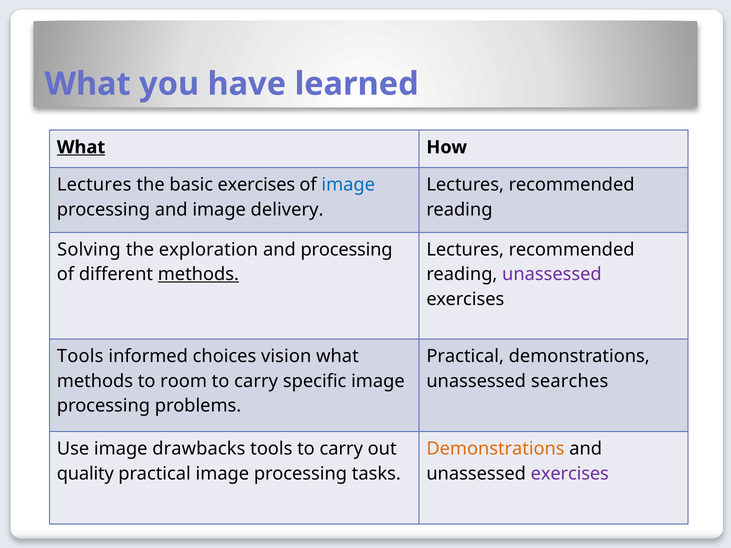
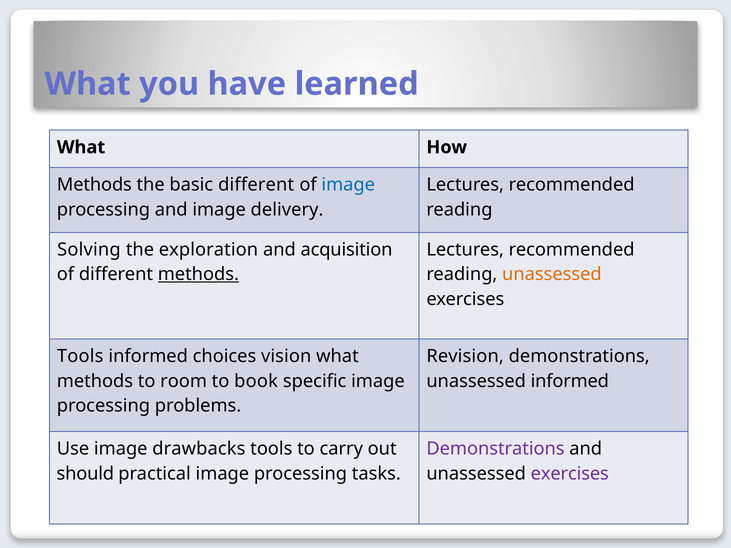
What at (81, 147) underline: present -> none
Lectures at (94, 185): Lectures -> Methods
basic exercises: exercises -> different
and processing: processing -> acquisition
unassessed at (552, 274) colour: purple -> orange
Practical at (465, 356): Practical -> Revision
carry at (256, 381): carry -> book
unassessed searches: searches -> informed
Demonstrations at (496, 449) colour: orange -> purple
quality: quality -> should
